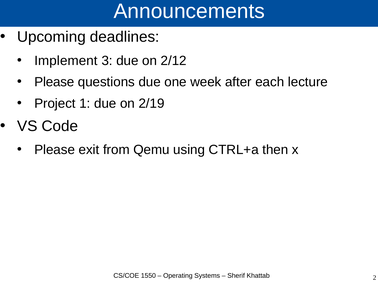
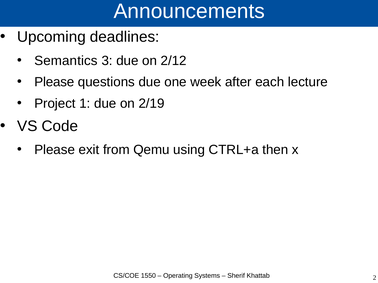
Implement: Implement -> Semantics
